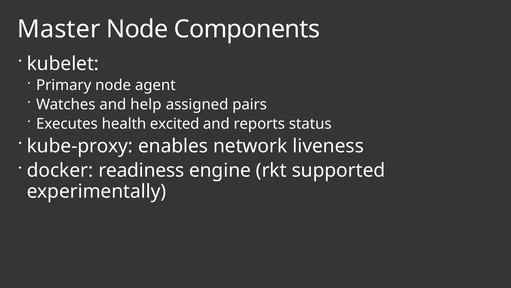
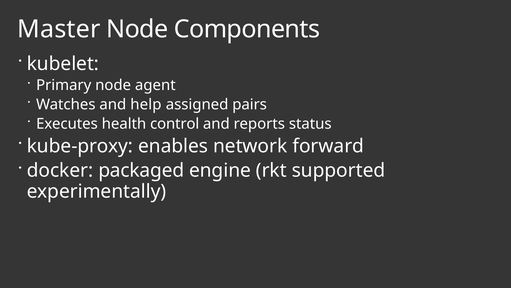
excited: excited -> control
liveness: liveness -> forward
readiness: readiness -> packaged
